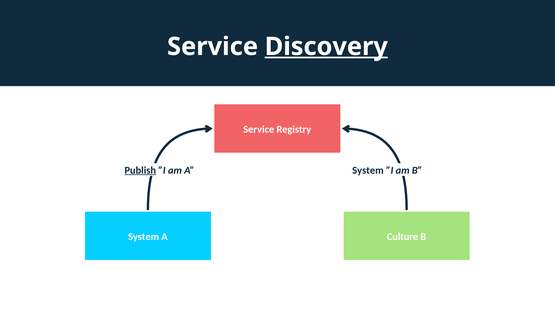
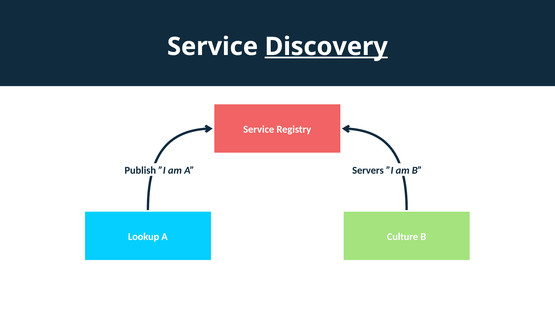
Publish underline: present -> none
A System: System -> Servers
System at (144, 237): System -> Lookup
